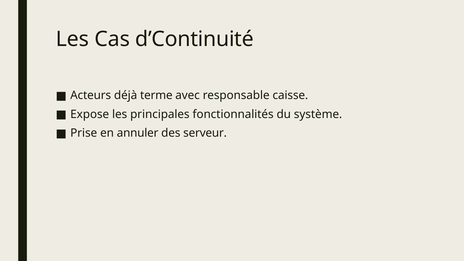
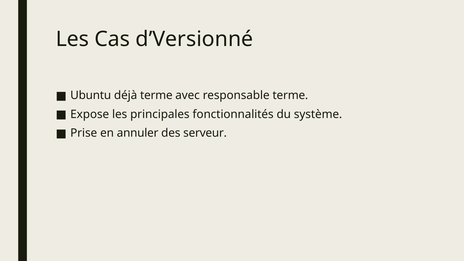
d’Continuité: d’Continuité -> d’Versionné
Acteurs: Acteurs -> Ubuntu
responsable caisse: caisse -> terme
